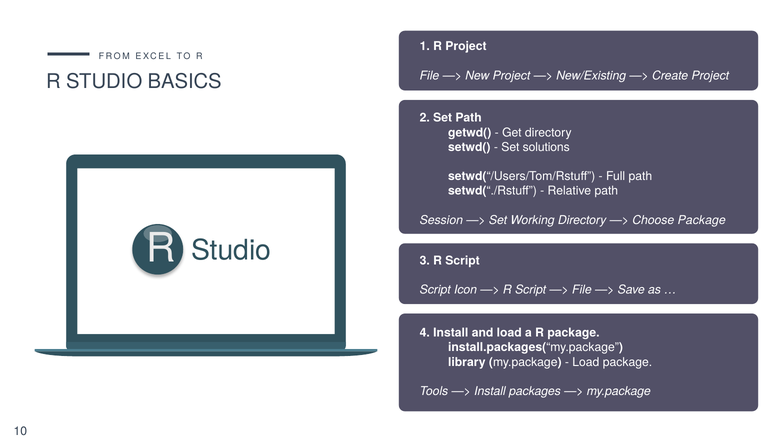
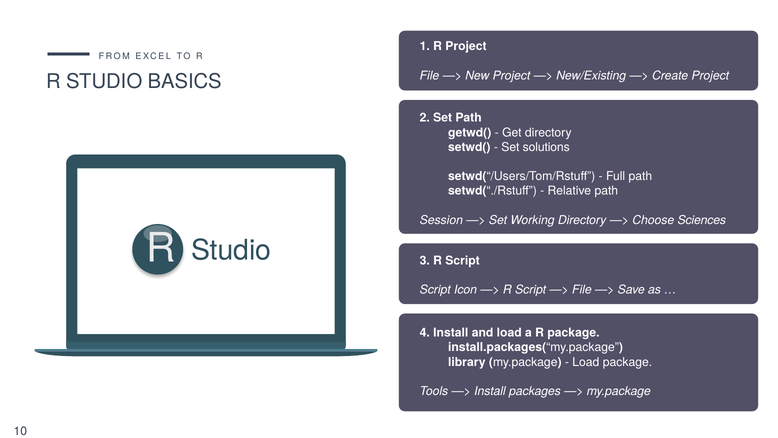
Choose Package: Package -> Sciences
